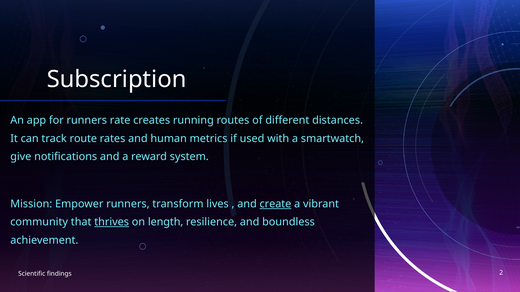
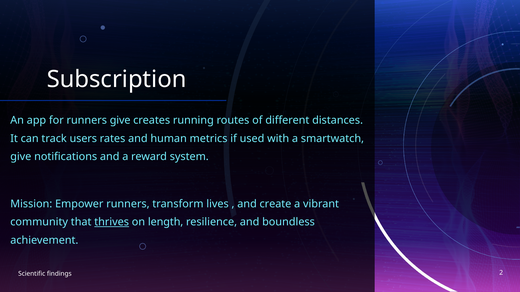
runners rate: rate -> give
route: route -> users
create underline: present -> none
